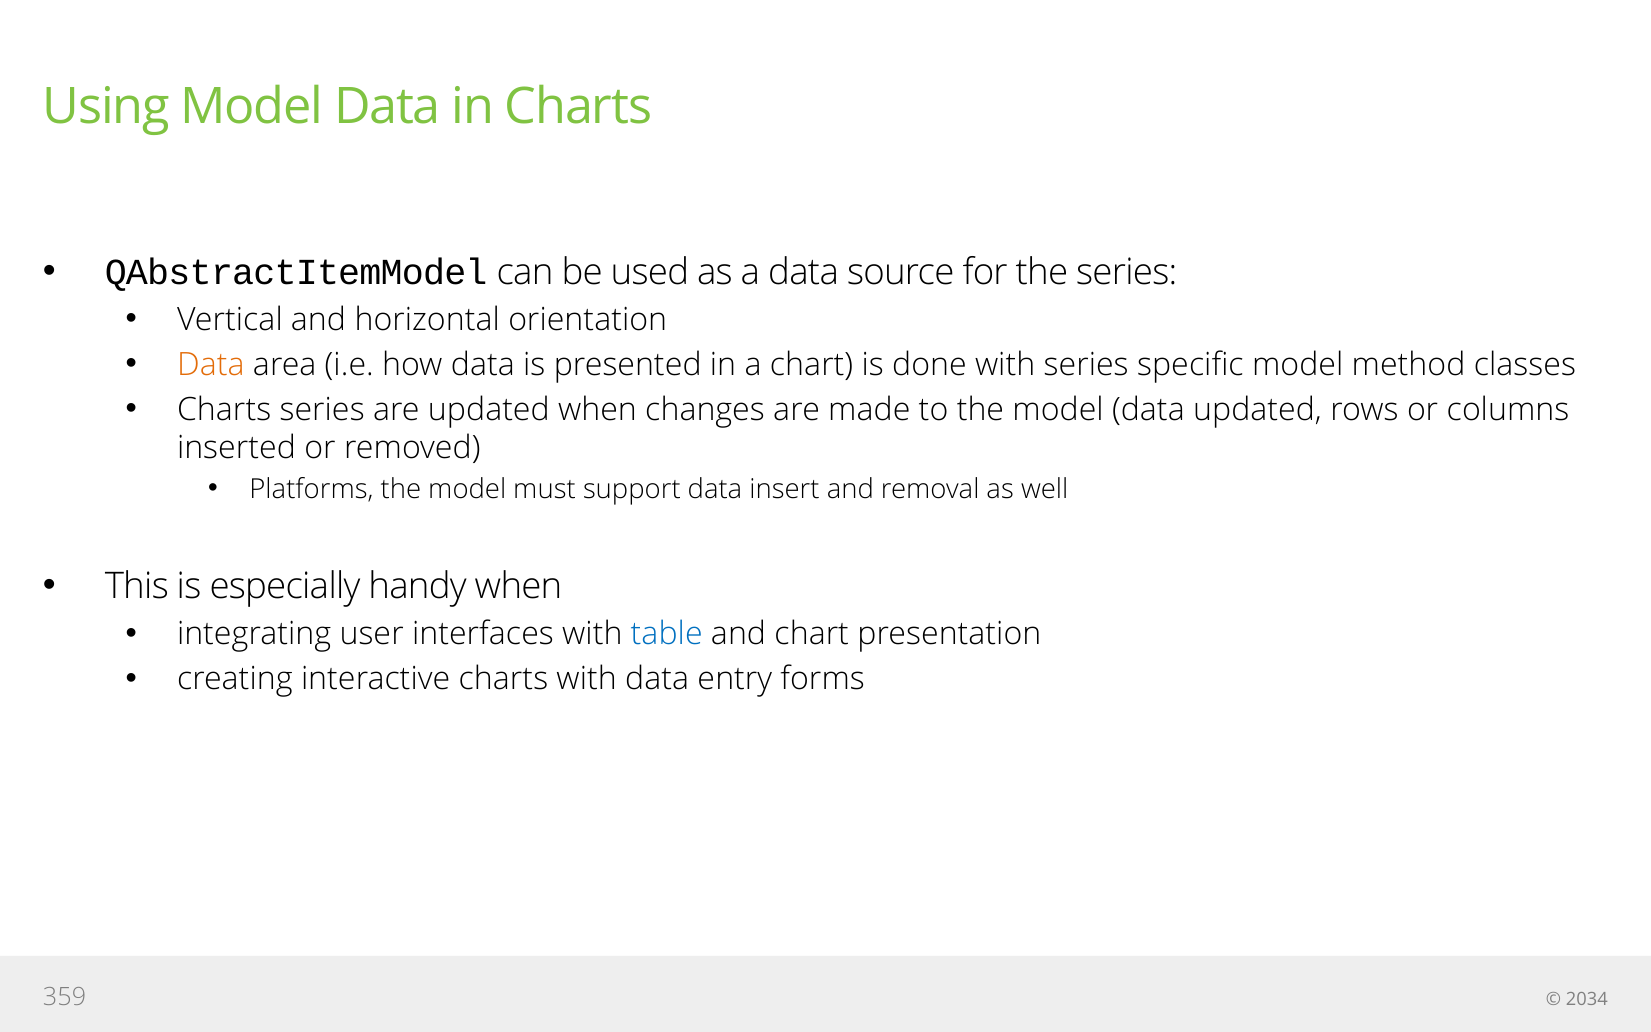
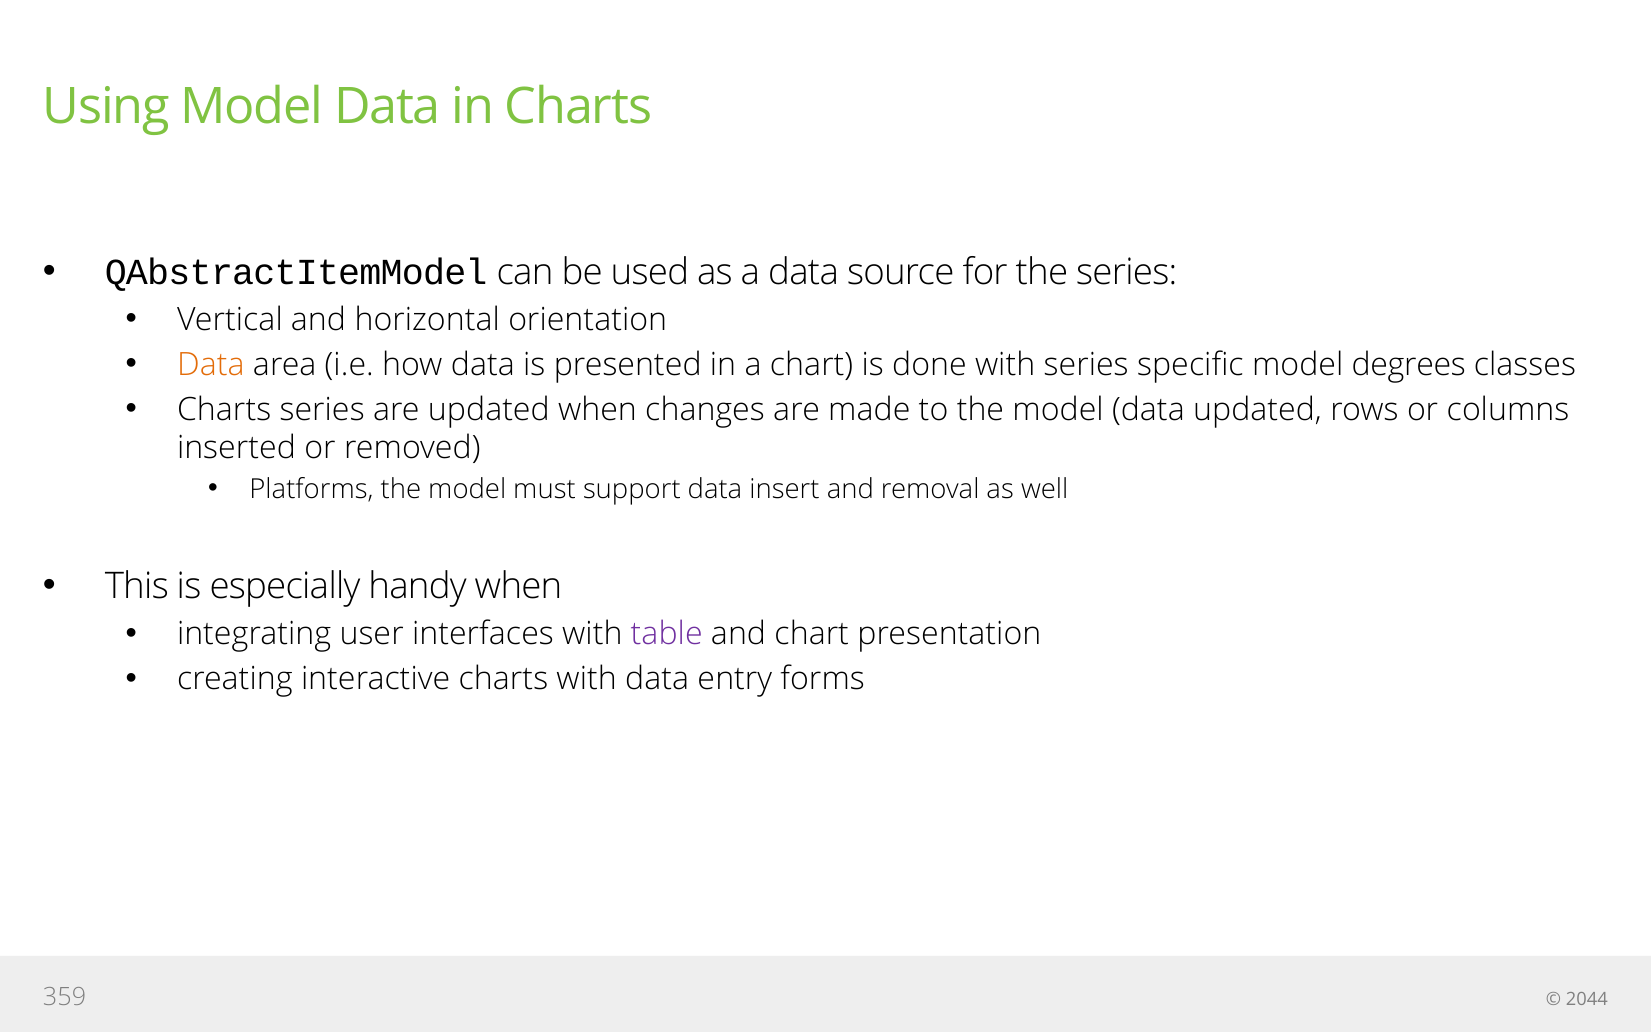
method: method -> degrees
table colour: blue -> purple
2034: 2034 -> 2044
